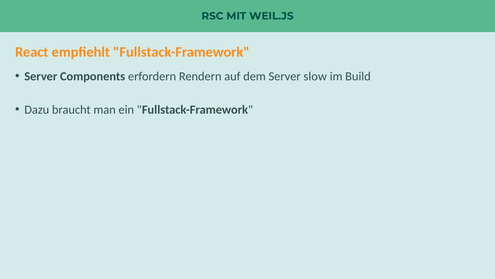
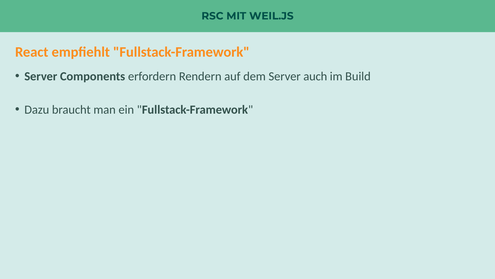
slow: slow -> auch
